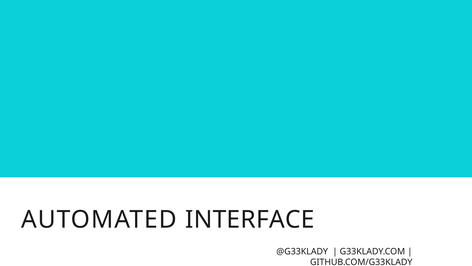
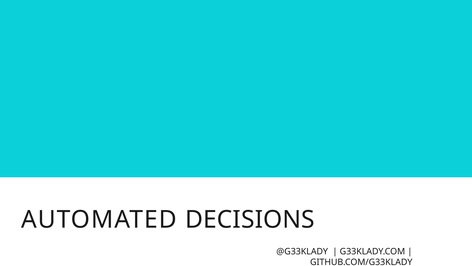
INTERFACE: INTERFACE -> DECISIONS
